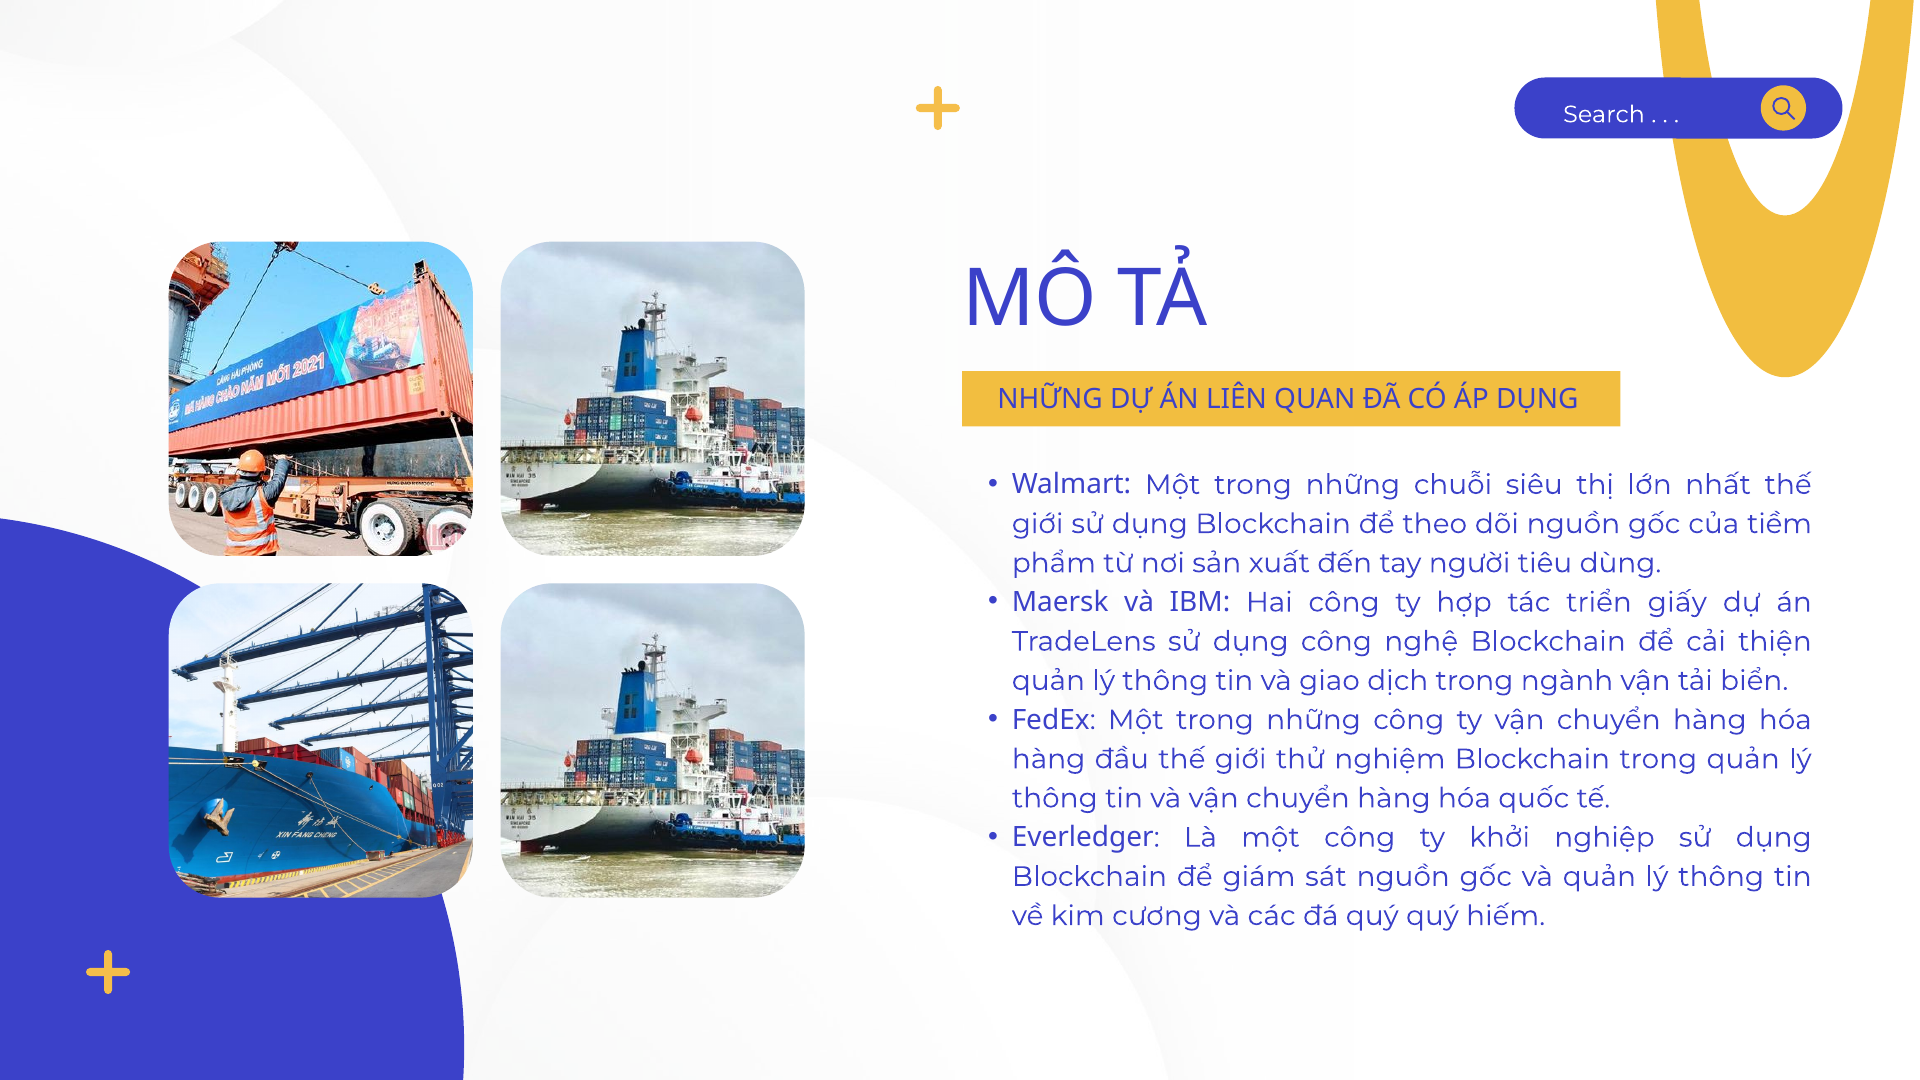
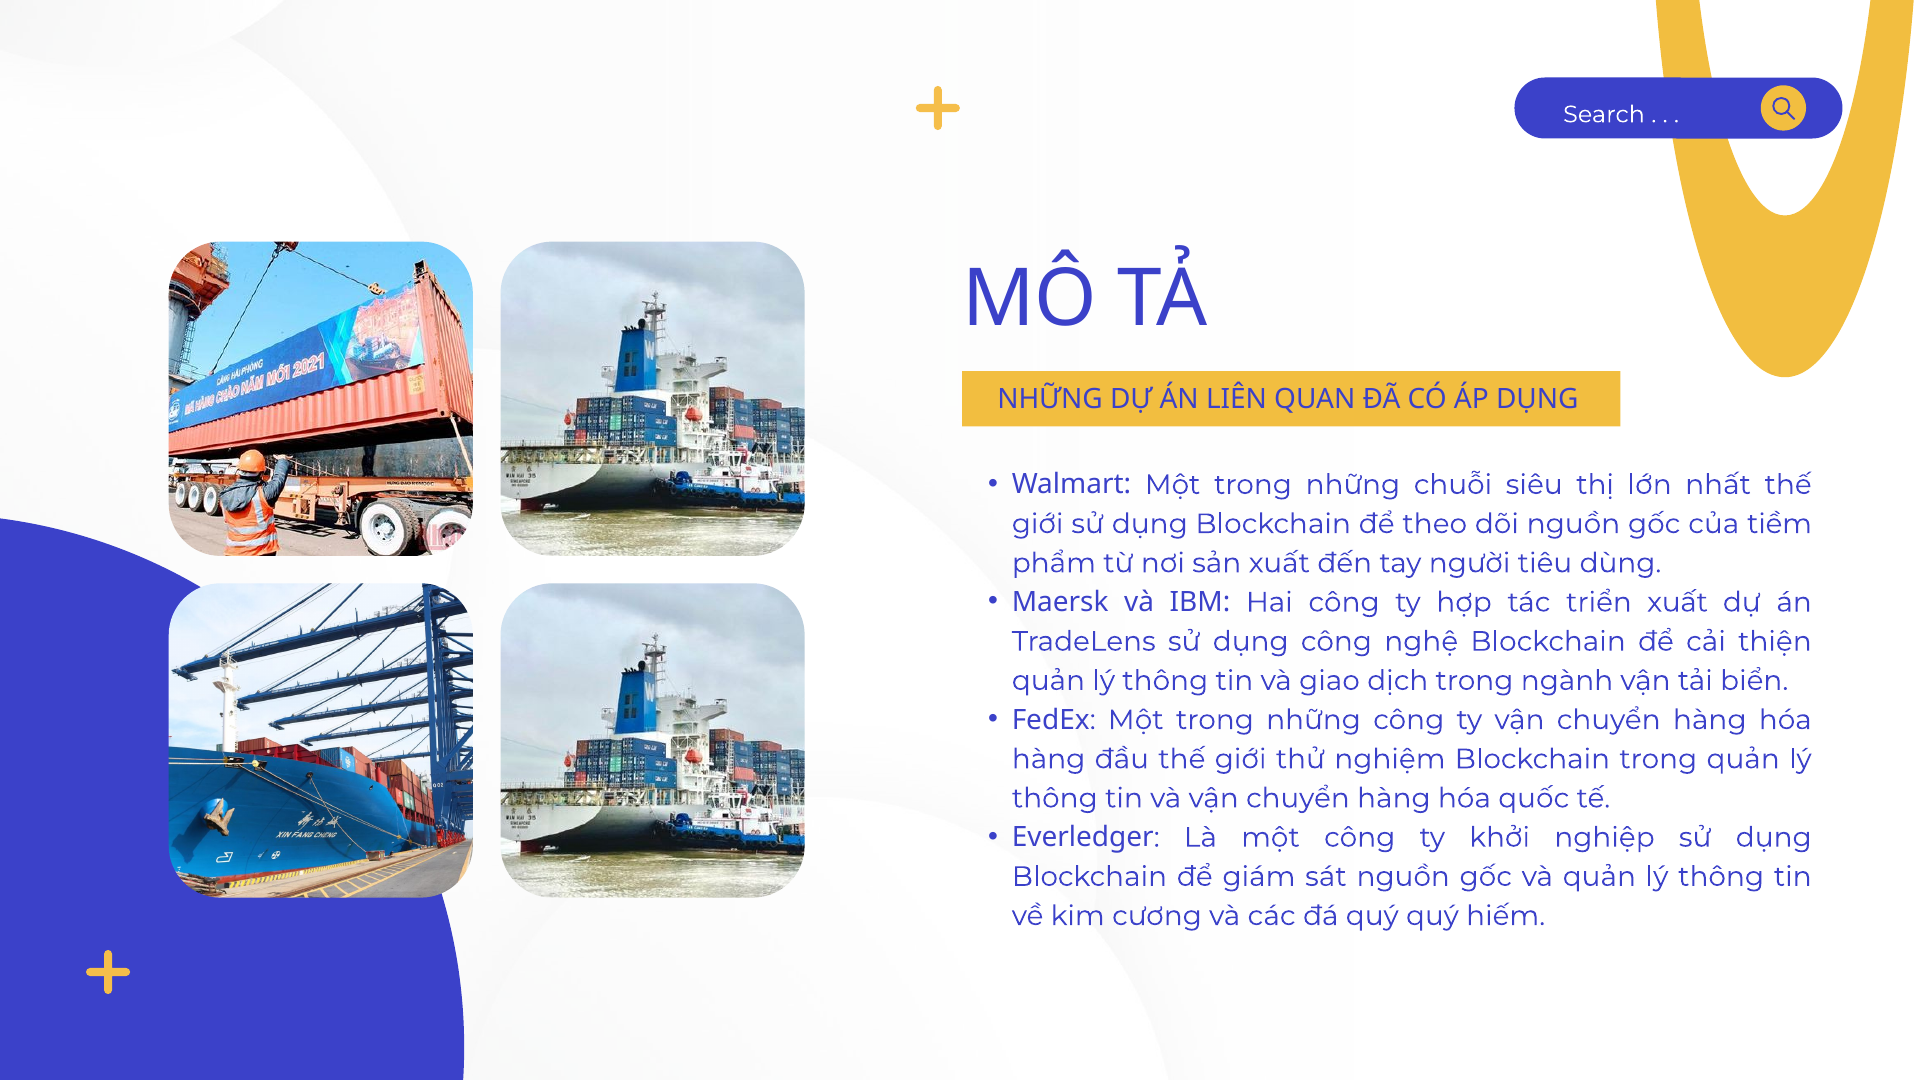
triển giấy: giấy -> xuất
